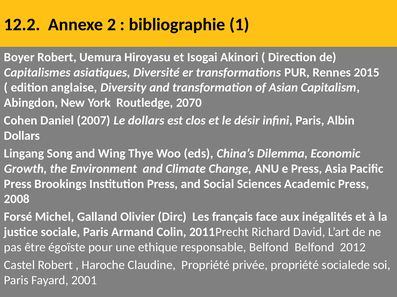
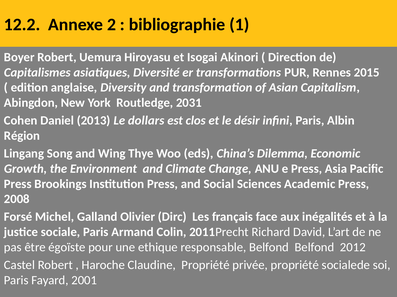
2070: 2070 -> 2031
2007: 2007 -> 2013
Dollars at (22, 136): Dollars -> Région
